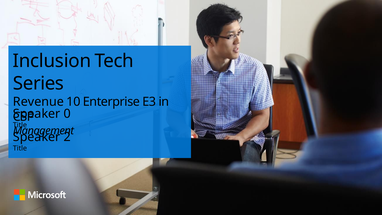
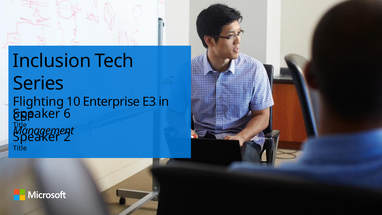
Revenue: Revenue -> Flighting
0: 0 -> 6
